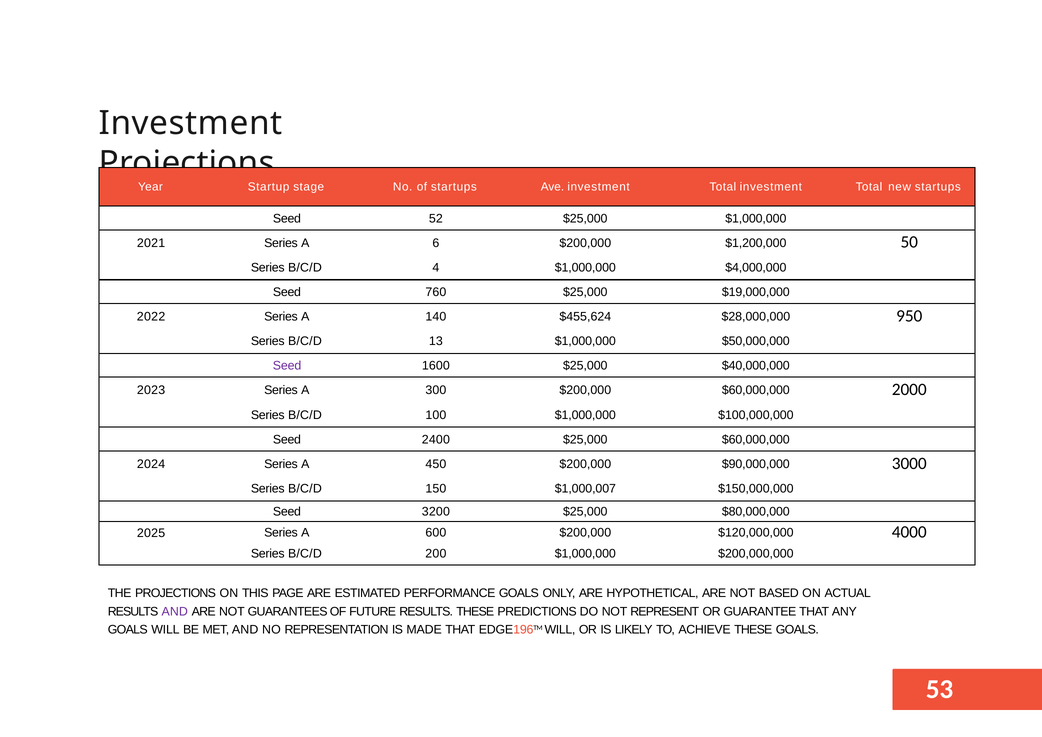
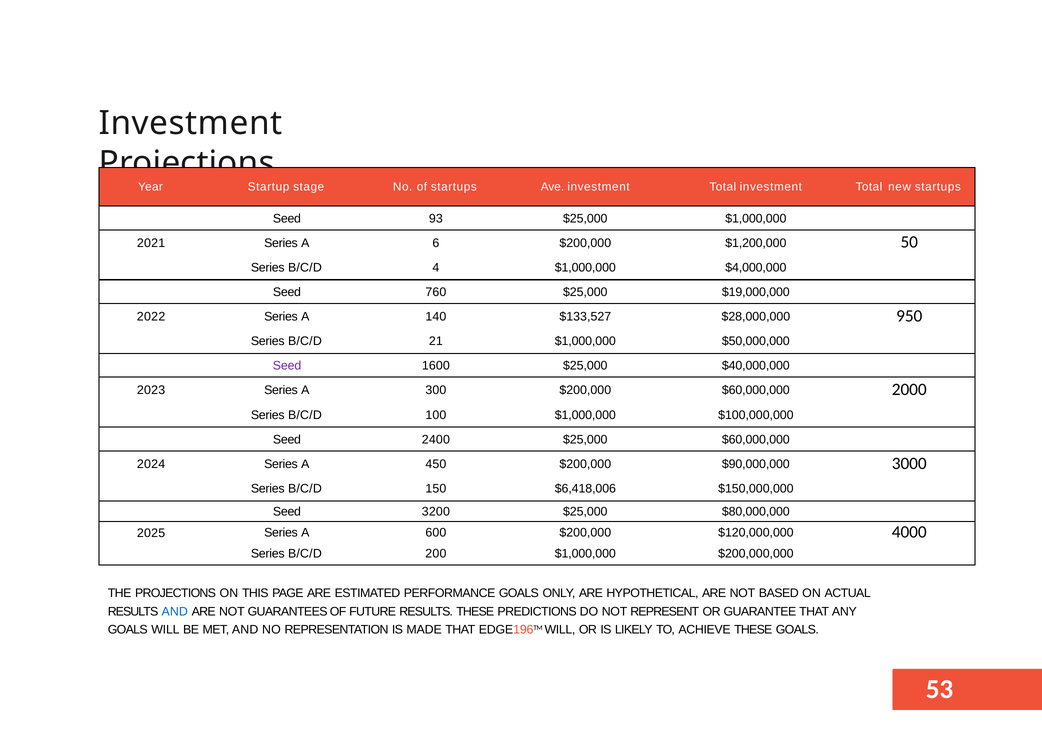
52: 52 -> 93
$455,624: $455,624 -> $133,527
13: 13 -> 21
$1,000,007: $1,000,007 -> $6,418,006
AND at (175, 611) colour: purple -> blue
